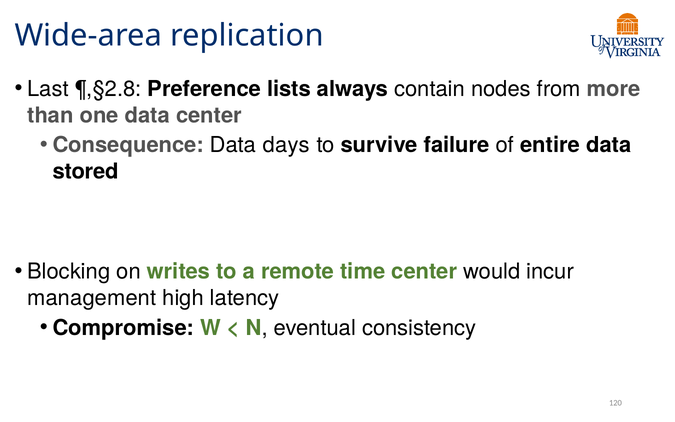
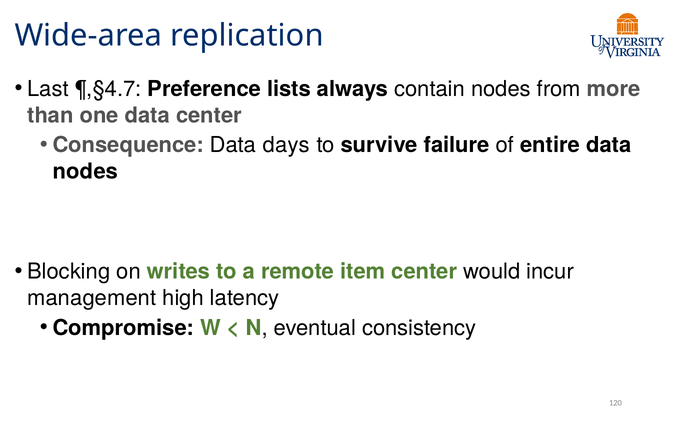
¶,§2.8: ¶,§2.8 -> ¶,§4.7
stored at (86, 171): stored -> nodes
time: time -> item
